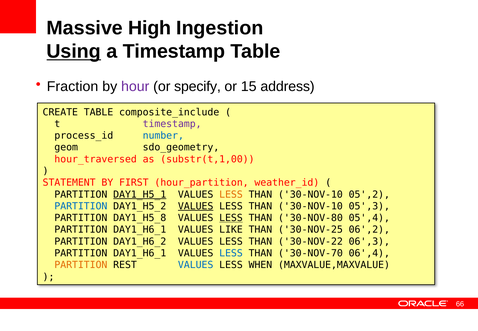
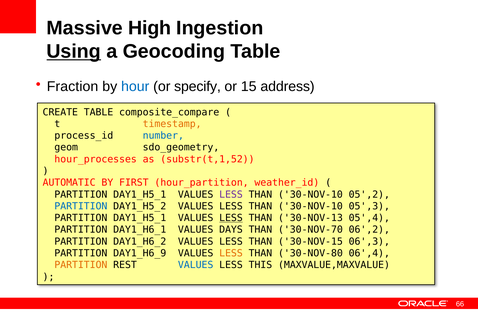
a Timestamp: Timestamp -> Geocoding
hour colour: purple -> blue
composite_include: composite_include -> composite_compare
timestamp at (172, 124) colour: purple -> orange
hour_traversed: hour_traversed -> hour_processes
substr(t,1,00: substr(t,1,00 -> substr(t,1,52
STATEMENT: STATEMENT -> AUTOMATIC
DAY1_H5_1 at (140, 194) underline: present -> none
LESS at (231, 194) colour: orange -> purple
VALUES at (196, 206) underline: present -> none
DAY1_H5_8 at (140, 218): DAY1_H5_8 -> DAY1_H5_1
30-NOV-80: 30-NOV-80 -> 30-NOV-13
LIKE: LIKE -> DAYS
30-NOV-25: 30-NOV-25 -> 30-NOV-70
30-NOV-22: 30-NOV-22 -> 30-NOV-15
DAY1_H6_1 at (140, 253): DAY1_H6_1 -> DAY1_H6_9
LESS at (231, 253) colour: blue -> orange
30-NOV-70: 30-NOV-70 -> 30-NOV-80
WHEN: WHEN -> THIS
